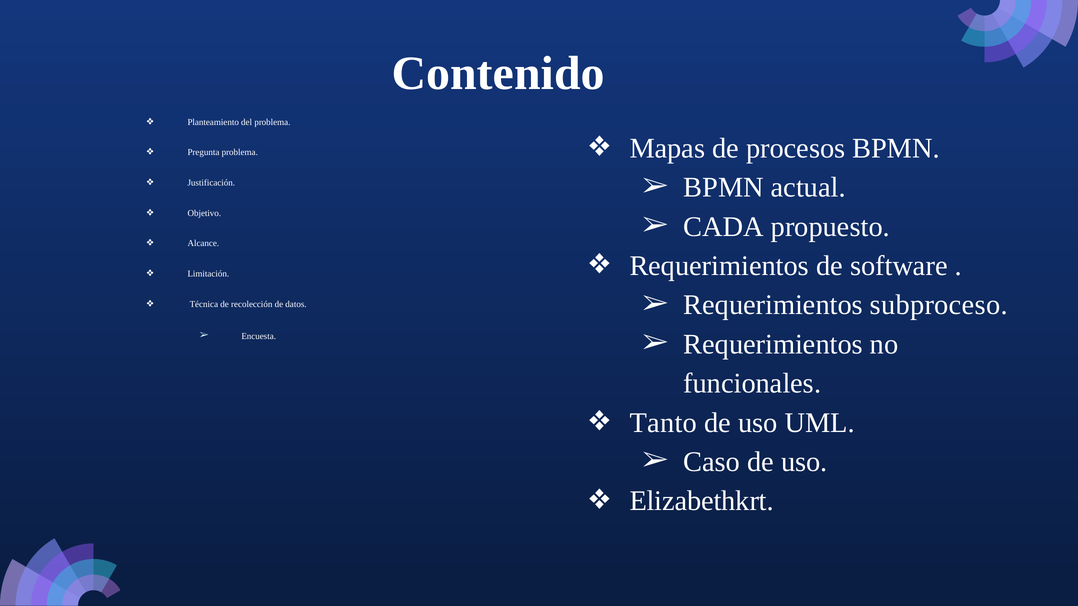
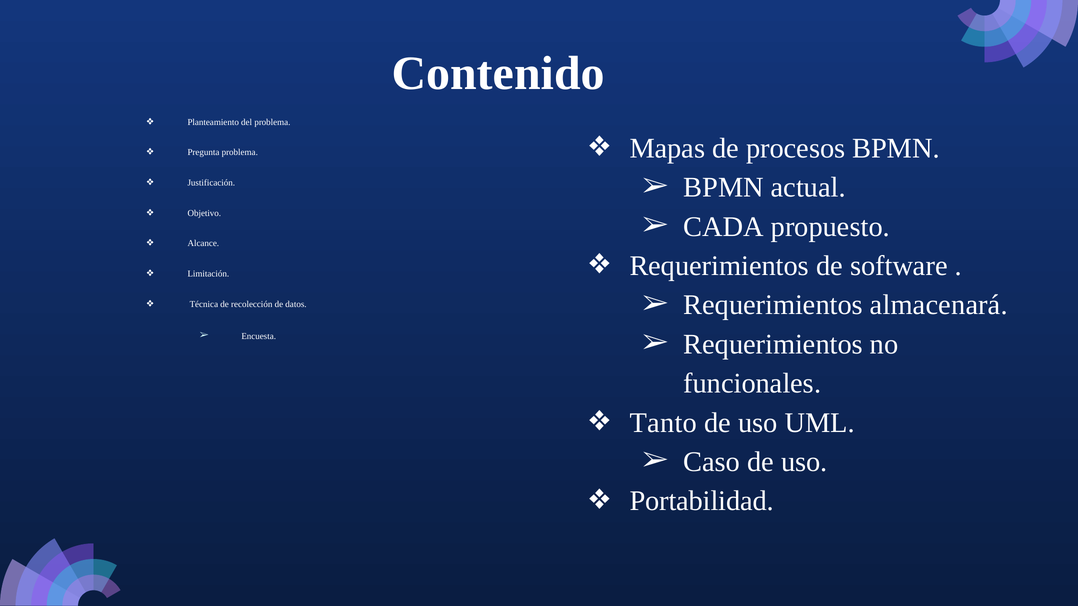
subproceso: subproceso -> almacenará
Elizabethkrt: Elizabethkrt -> Portabilidad
